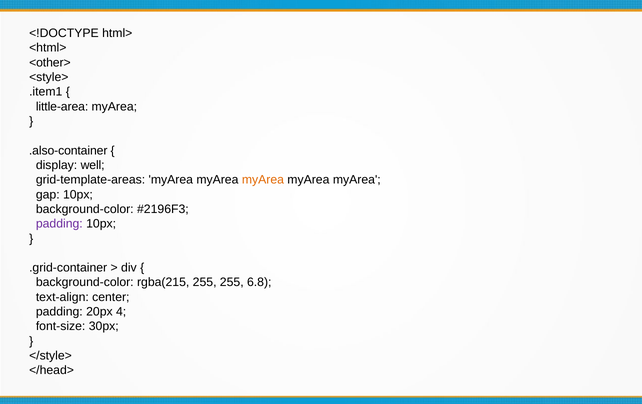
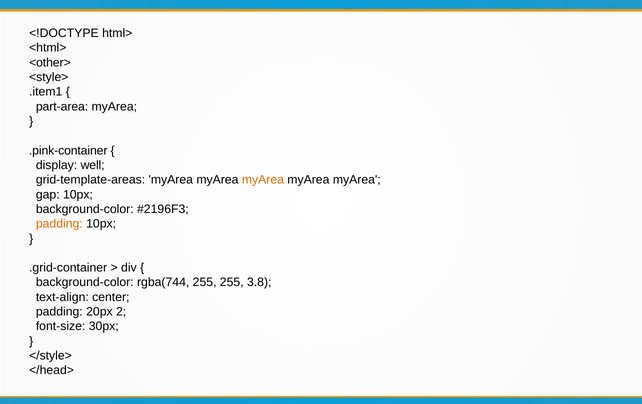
little-area: little-area -> part-area
.also-container: .also-container -> .pink-container
padding at (59, 224) colour: purple -> orange
rgba(215: rgba(215 -> rgba(744
6.8: 6.8 -> 3.8
4: 4 -> 2
